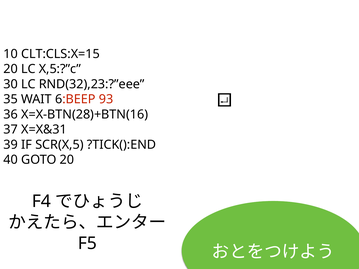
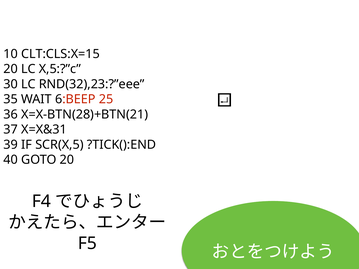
93: 93 -> 25
X=X-BTN(28)+BTN(16: X=X-BTN(28)+BTN(16 -> X=X-BTN(28)+BTN(21
